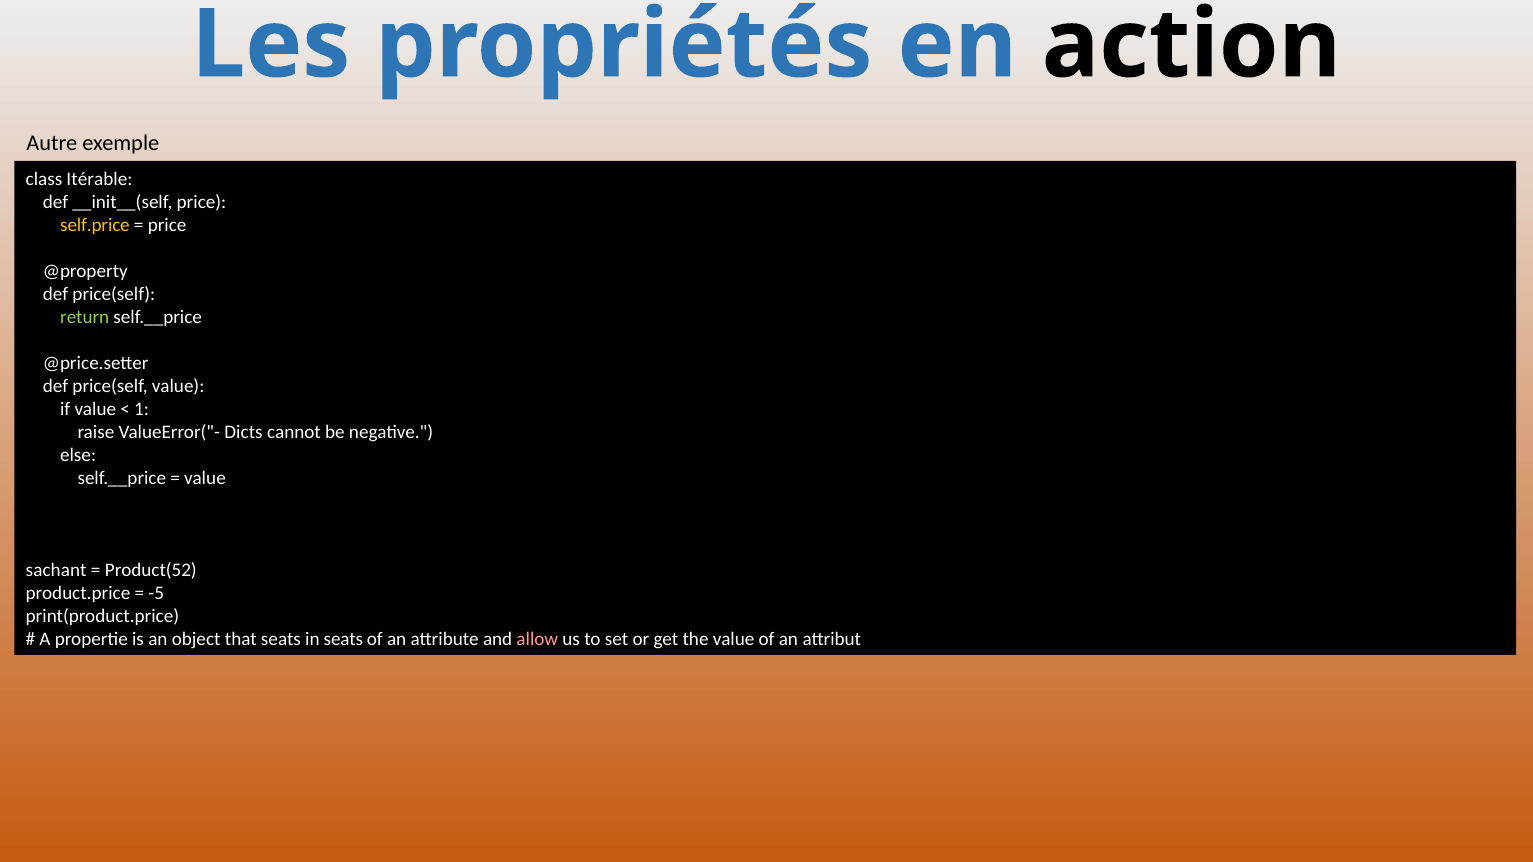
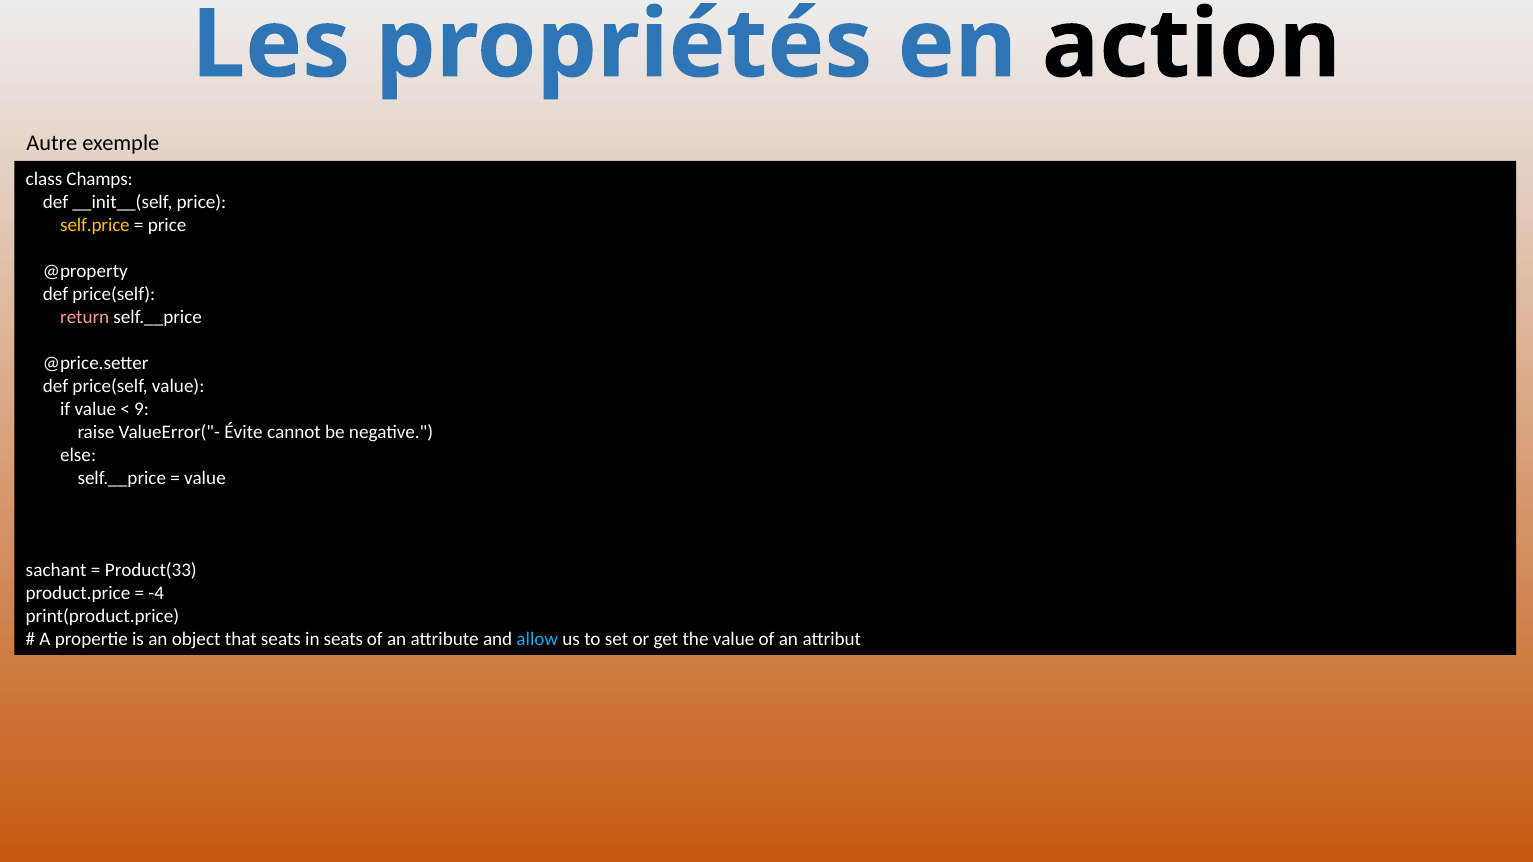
Itérable: Itérable -> Champs
return colour: light green -> pink
1: 1 -> 9
Dicts: Dicts -> Évite
Product(52: Product(52 -> Product(33
-5: -5 -> -4
allow colour: pink -> light blue
